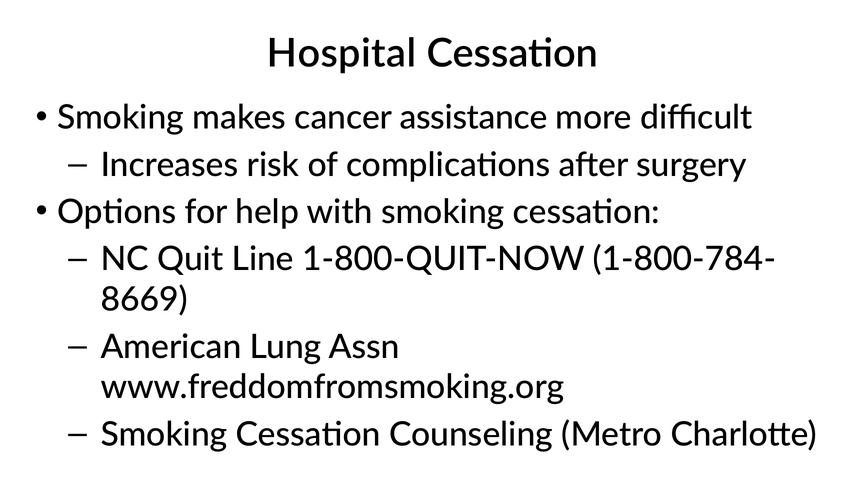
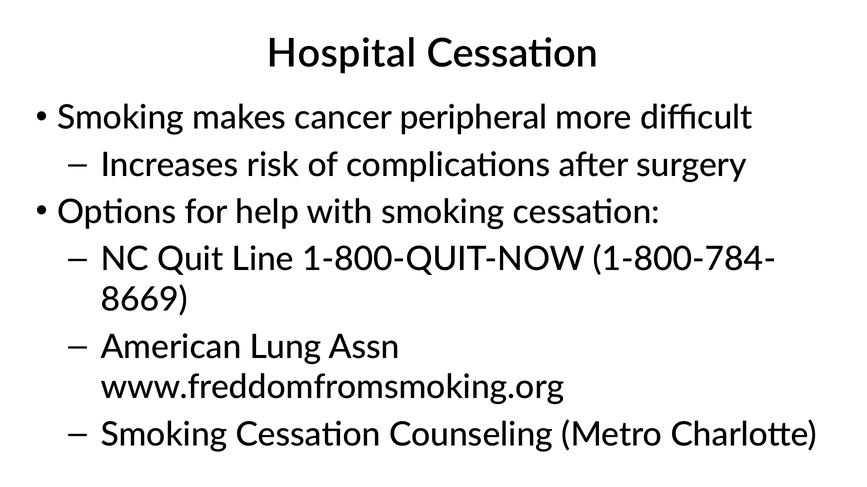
assistance: assistance -> peripheral
